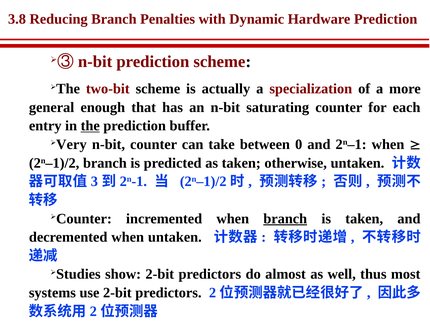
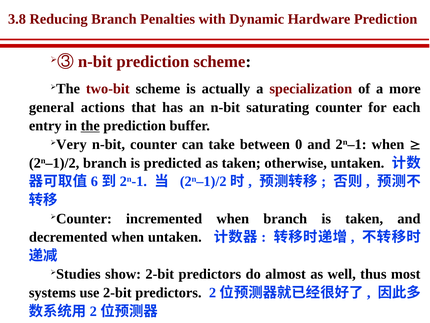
enough: enough -> actions
3: 3 -> 6
branch at (285, 218) underline: present -> none
